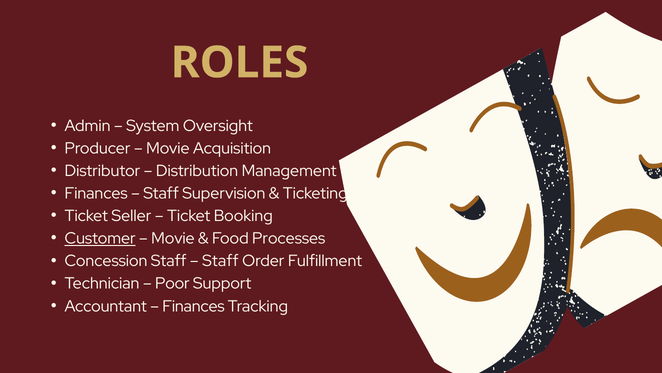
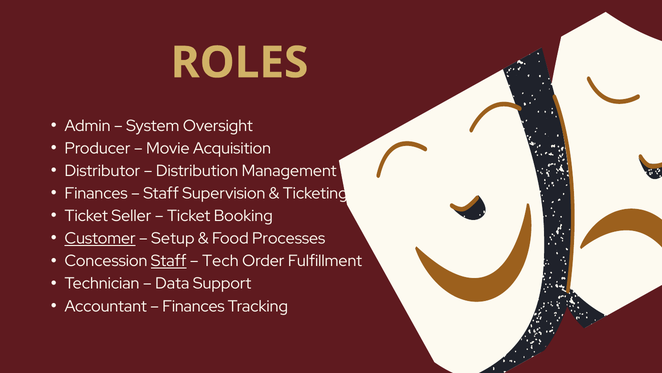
Movie at (173, 238): Movie -> Setup
Staff at (169, 261) underline: none -> present
Staff at (220, 261): Staff -> Tech
Poor: Poor -> Data
